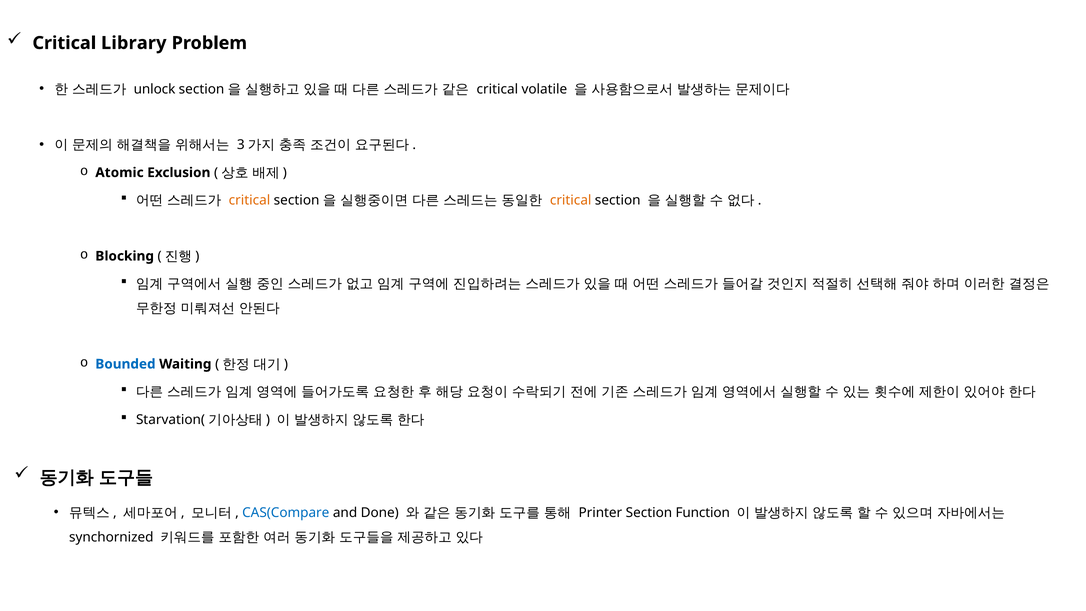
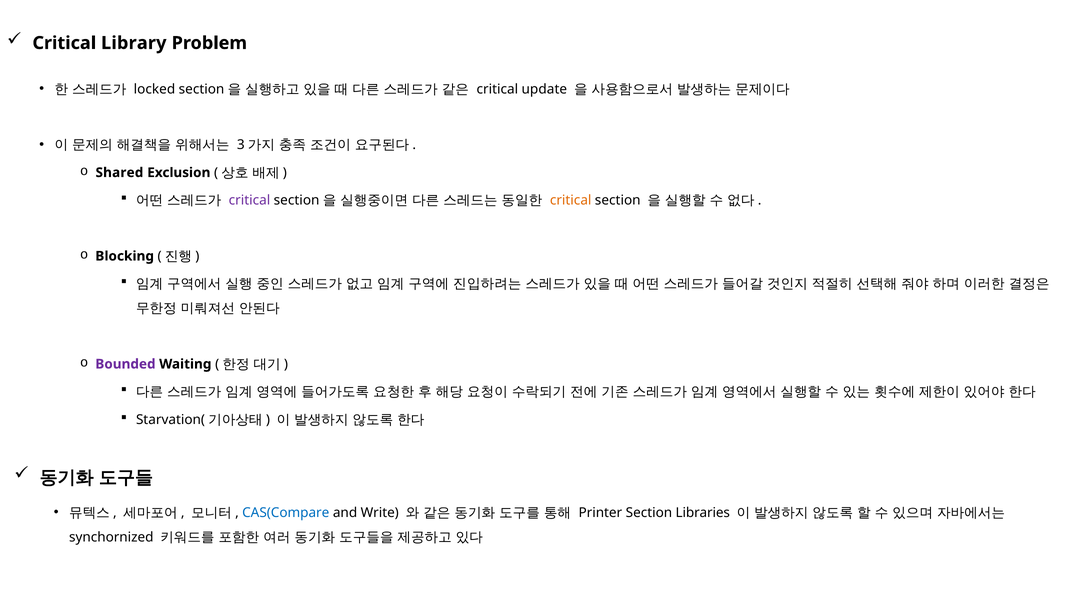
unlock: unlock -> locked
volatile: volatile -> update
Atomic: Atomic -> Shared
critical at (250, 200) colour: orange -> purple
Bounded colour: blue -> purple
Done: Done -> Write
Function: Function -> Libraries
